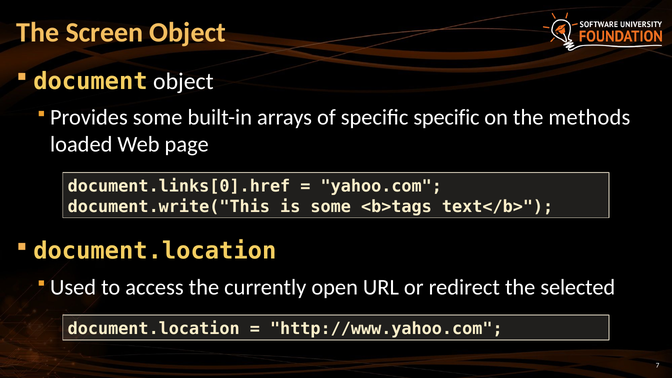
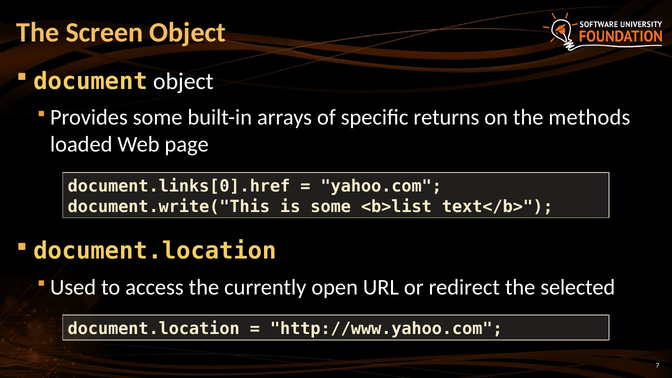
specific specific: specific -> returns
<b>tags: <b>tags -> <b>list
